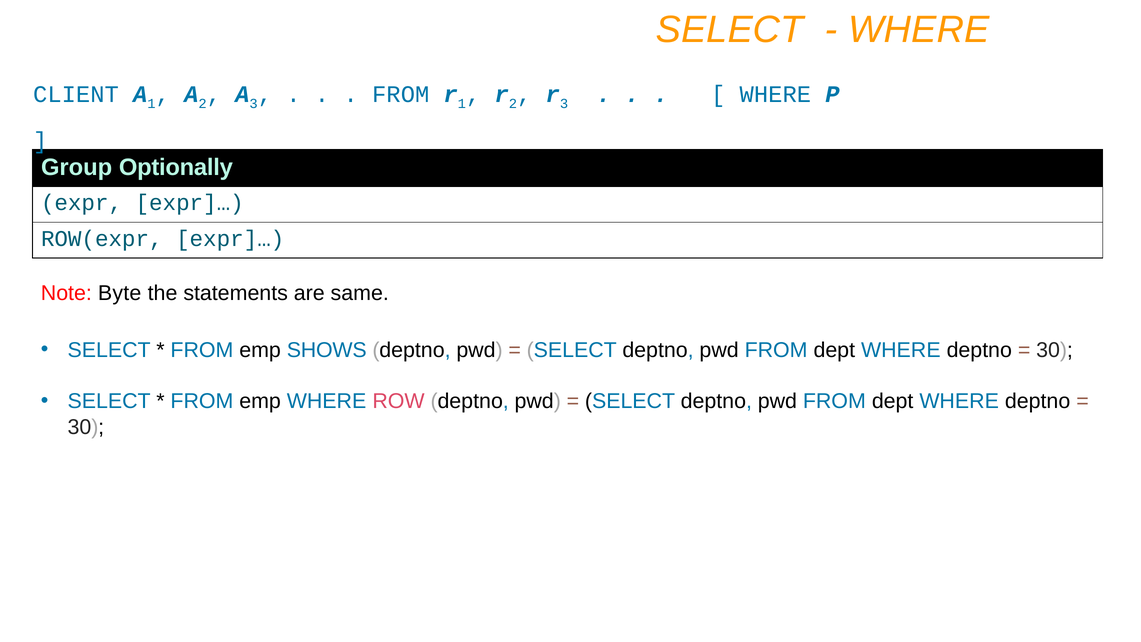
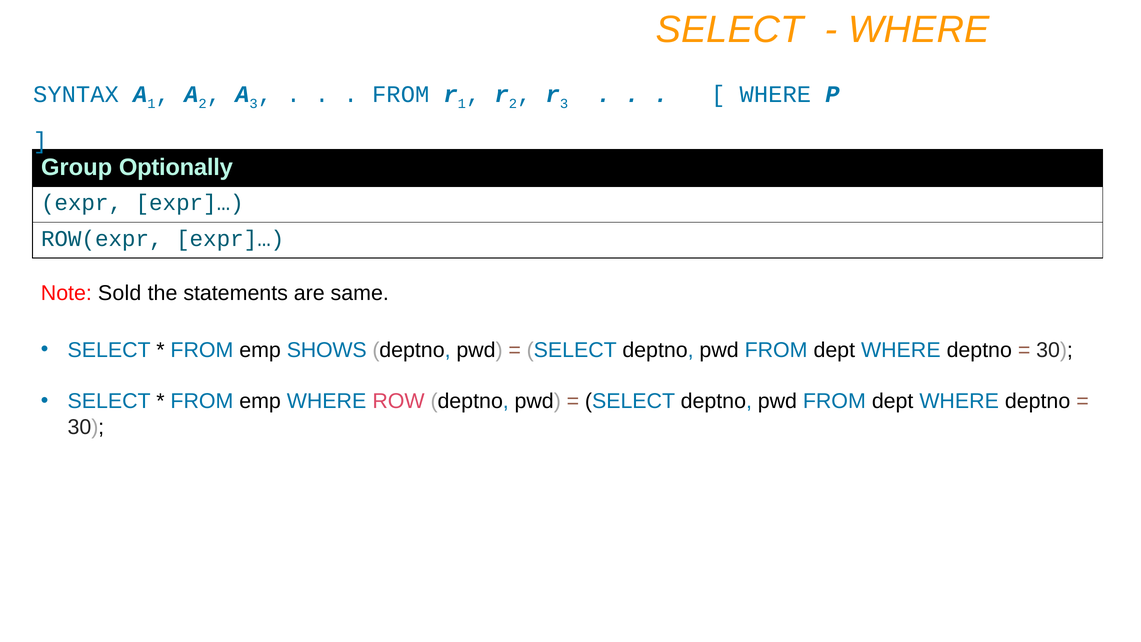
CLIENT: CLIENT -> SYNTAX
Byte: Byte -> Sold
